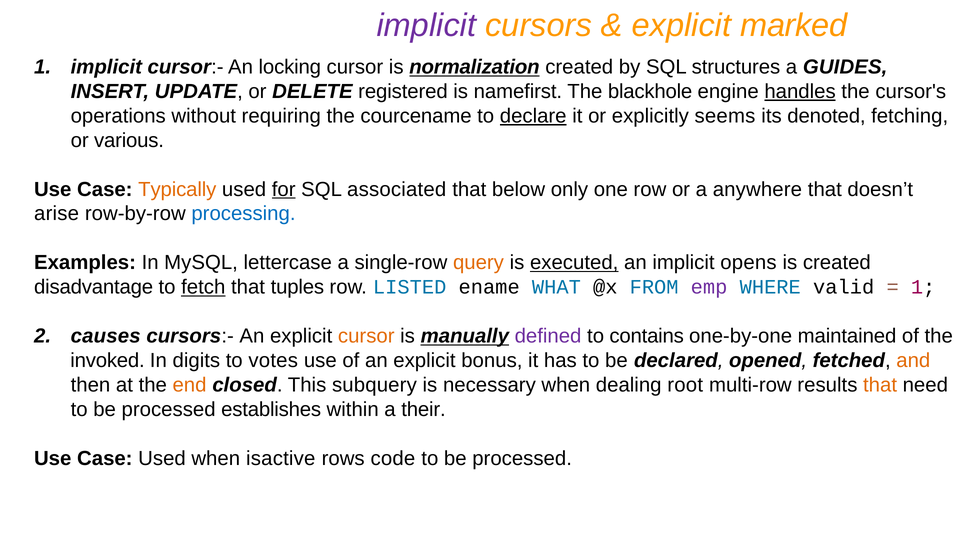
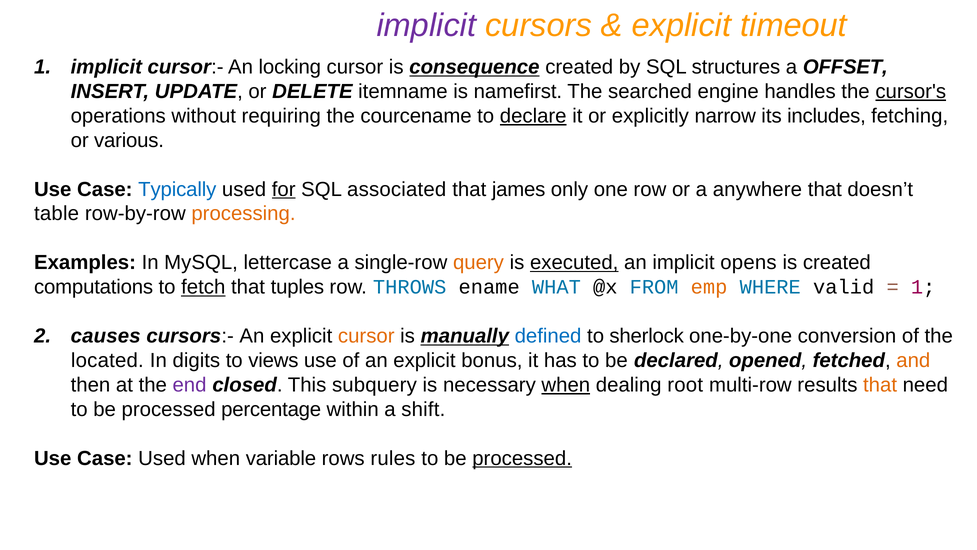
marked: marked -> timeout
normalization: normalization -> consequence
GUIDES: GUIDES -> OFFSET
registered: registered -> itemname
blackhole: blackhole -> searched
handles underline: present -> none
cursor's underline: none -> present
seems: seems -> narrow
denoted: denoted -> includes
Typically colour: orange -> blue
below: below -> james
arise: arise -> table
processing colour: blue -> orange
disadvantage: disadvantage -> computations
LISTED: LISTED -> THROWS
emp colour: purple -> orange
defined colour: purple -> blue
contains: contains -> sherlock
maintained: maintained -> conversion
invoked: invoked -> located
votes: votes -> views
end colour: orange -> purple
when at (566, 385) underline: none -> present
establishes: establishes -> percentage
their: their -> shift
isactive: isactive -> variable
code: code -> rules
processed at (522, 458) underline: none -> present
